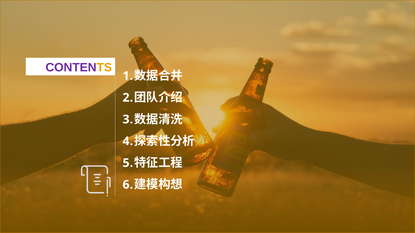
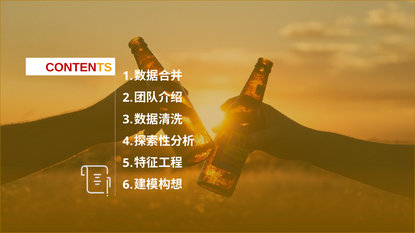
CONTEN colour: purple -> red
